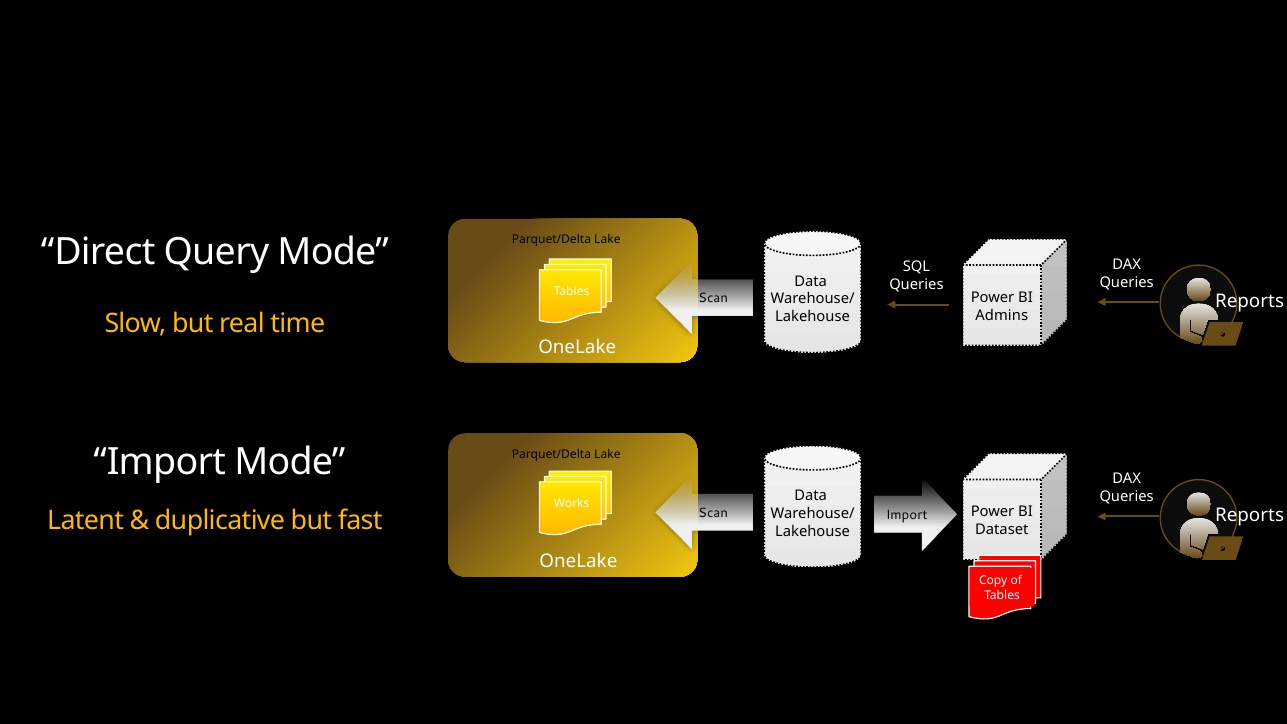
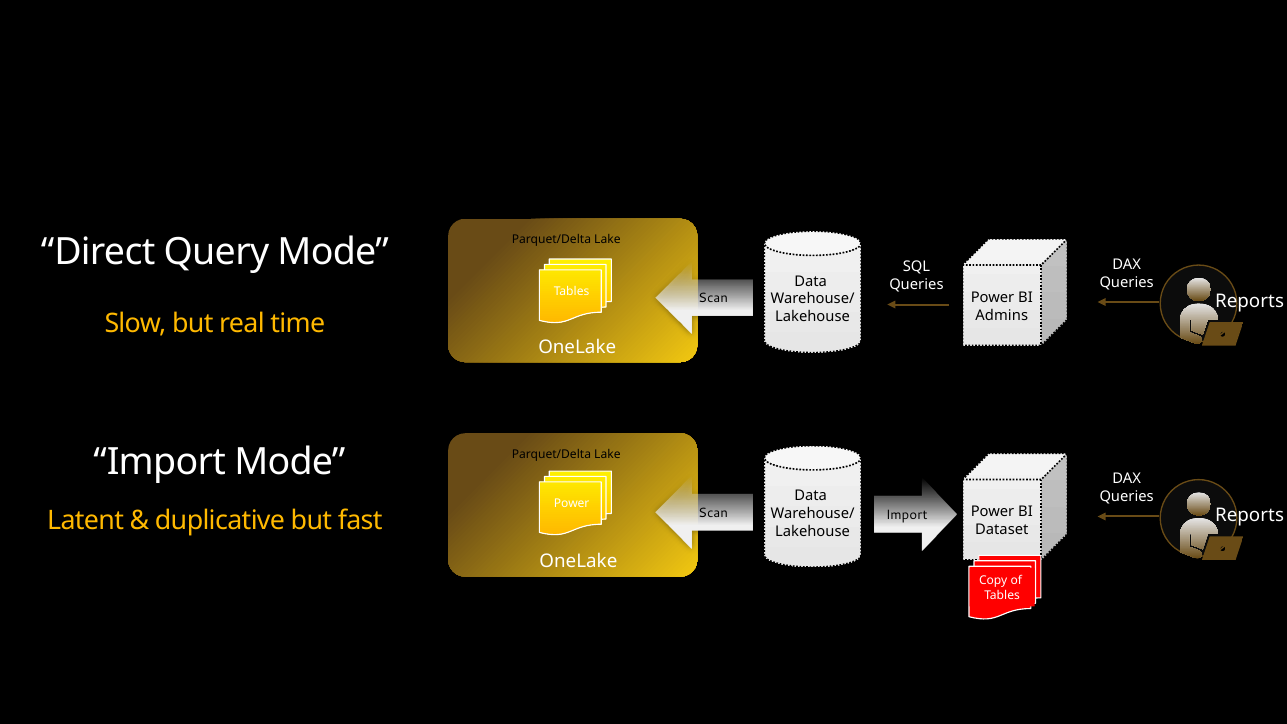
Works at (572, 503): Works -> Power
